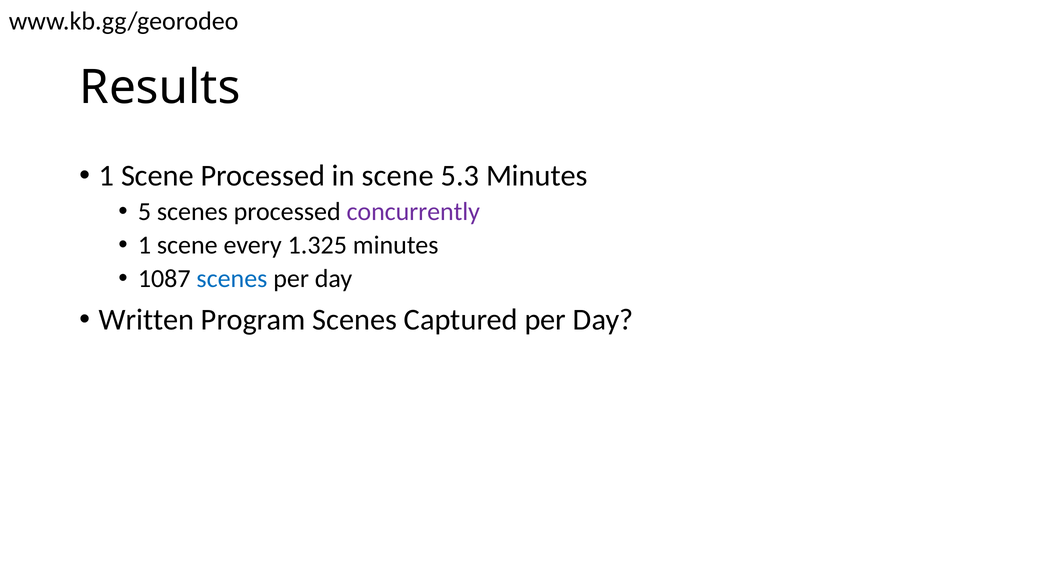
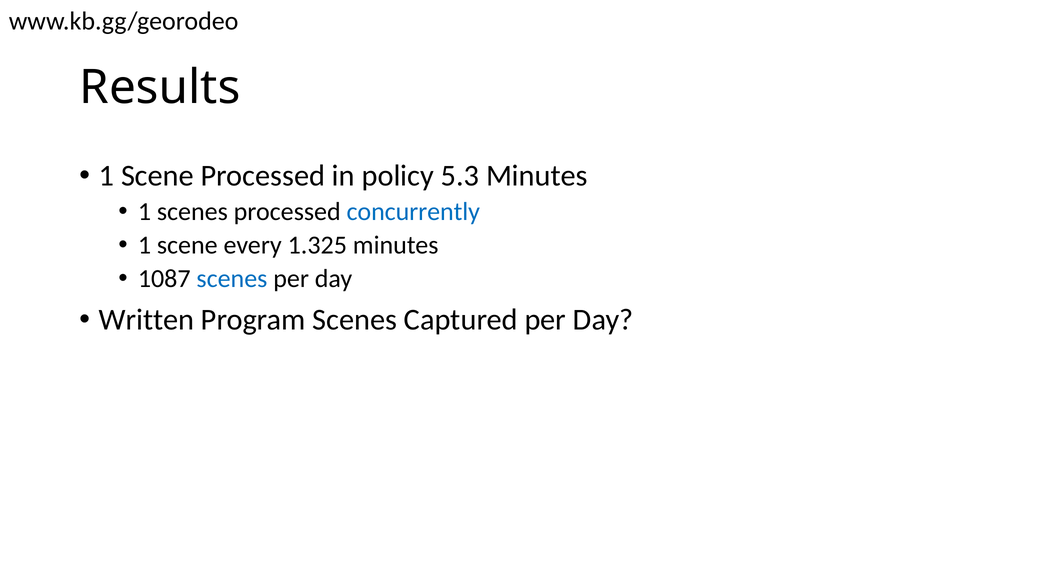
in scene: scene -> policy
5 at (145, 212): 5 -> 1
concurrently colour: purple -> blue
